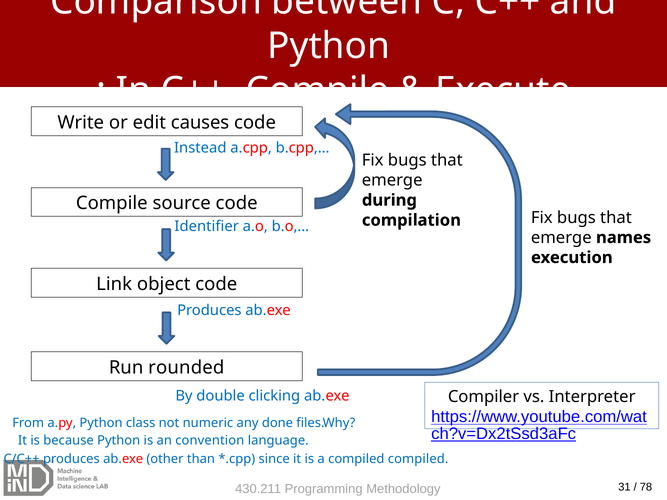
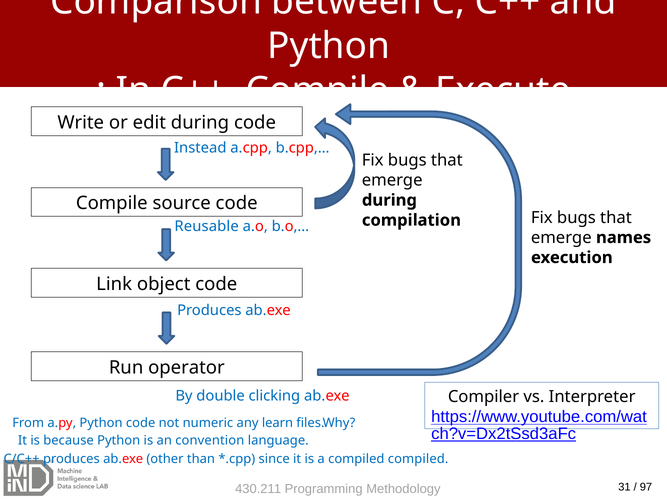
edit causes: causes -> during
Identifier: Identifier -> Reusable
rounded: rounded -> operator
Python class: class -> code
done: done -> learn
78: 78 -> 97
